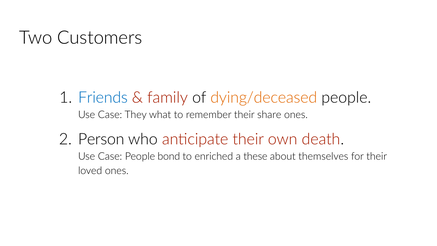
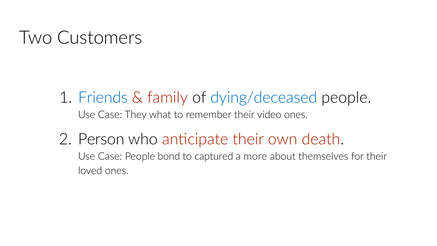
dying/deceased colour: orange -> blue
share: share -> video
enriched: enriched -> captured
these: these -> more
